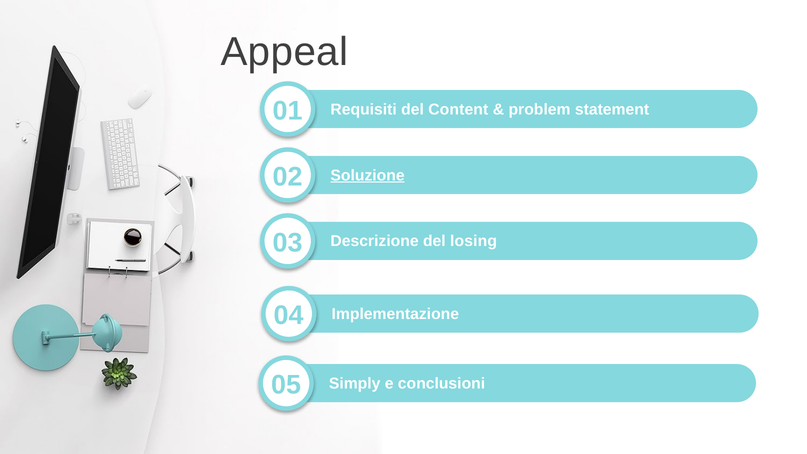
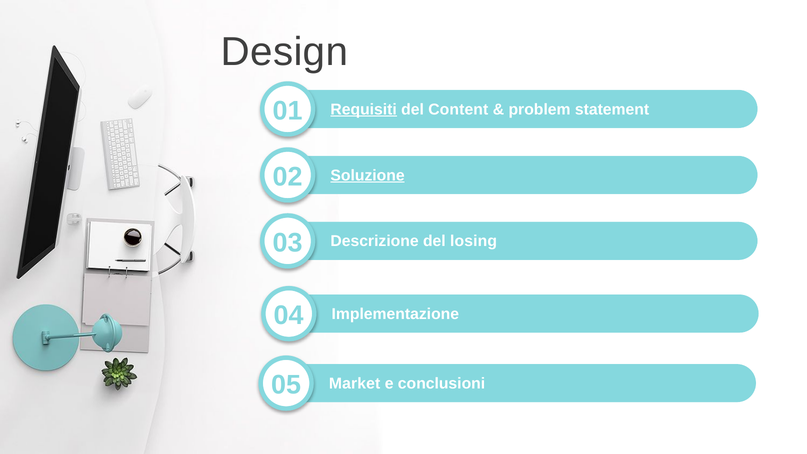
Appeal: Appeal -> Design
Requisiti underline: none -> present
Simply: Simply -> Market
